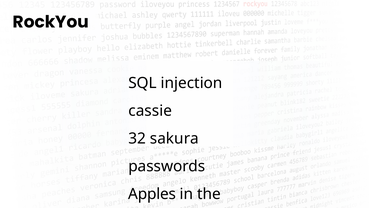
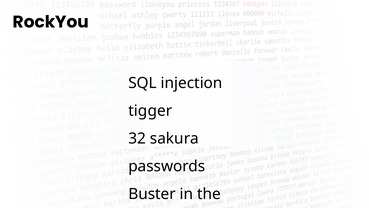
cassie: cassie -> tigger
Apples: Apples -> Buster
